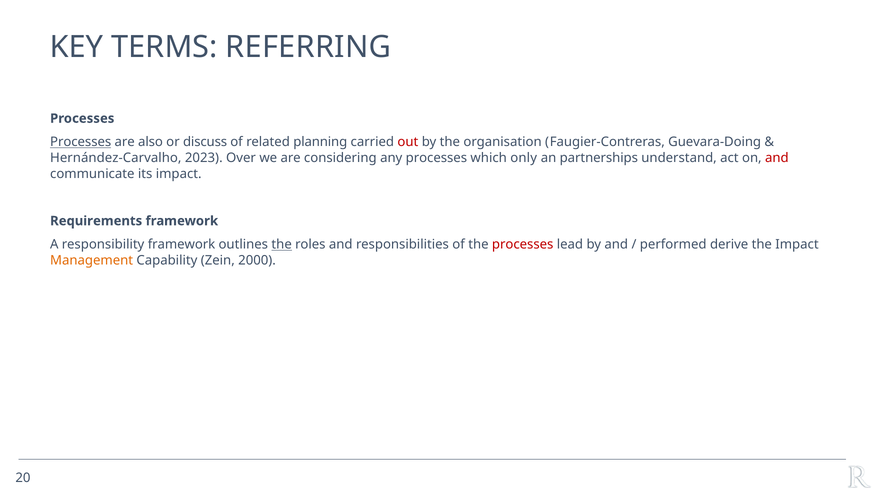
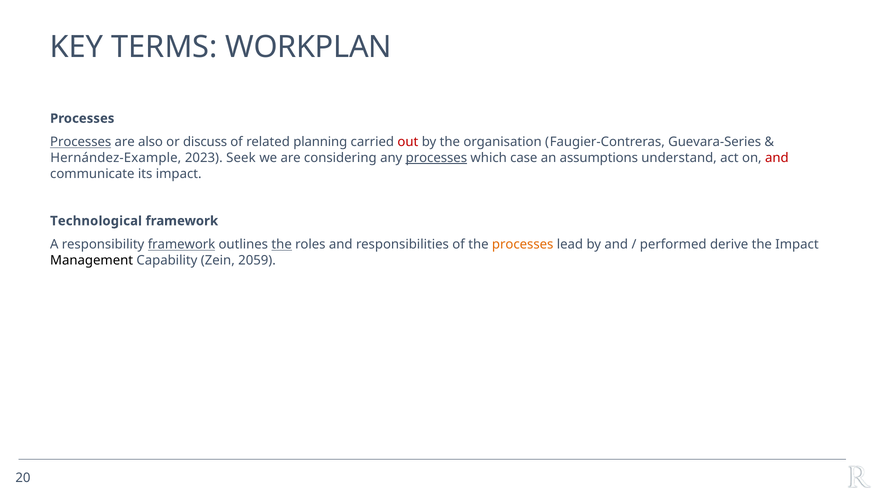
REFERRING: REFERRING -> WORKPLAN
Guevara-Doing: Guevara-Doing -> Guevara-Series
Hernández-Carvalho: Hernández-Carvalho -> Hernández-Example
Over: Over -> Seek
processes at (436, 158) underline: none -> present
only: only -> case
partnerships: partnerships -> assumptions
Requirements: Requirements -> Technological
framework at (182, 245) underline: none -> present
processes at (523, 245) colour: red -> orange
Management colour: orange -> black
2000: 2000 -> 2059
